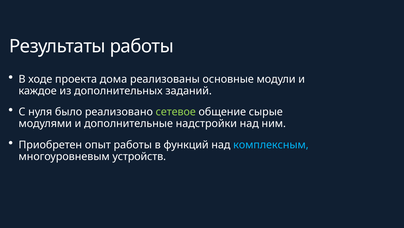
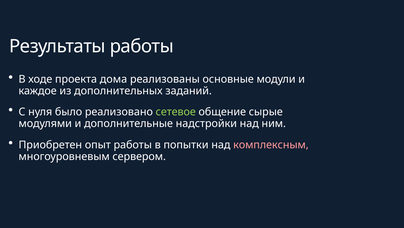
функций: функций -> попытки
комплексным colour: light blue -> pink
устройств: устройств -> сервером
